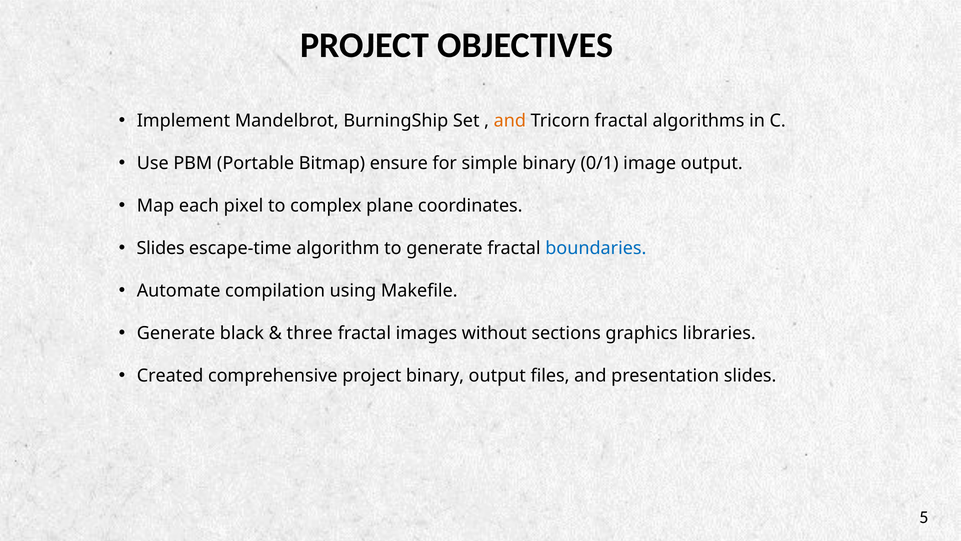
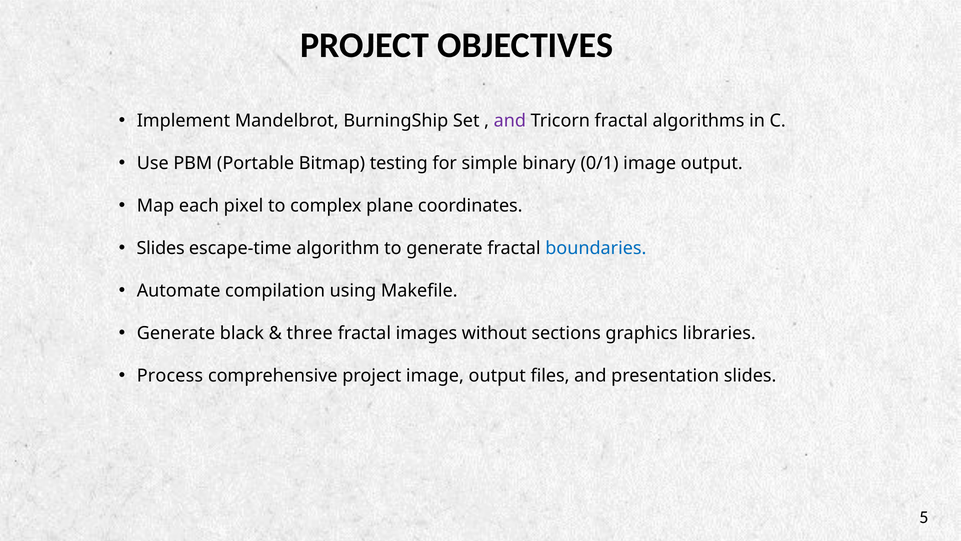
and at (510, 121) colour: orange -> purple
ensure: ensure -> testing
Created: Created -> Process
project binary: binary -> image
